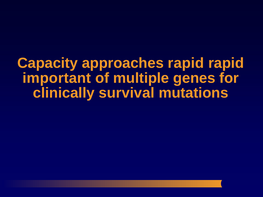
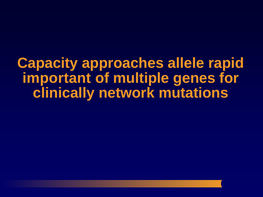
approaches rapid: rapid -> allele
survival: survival -> network
